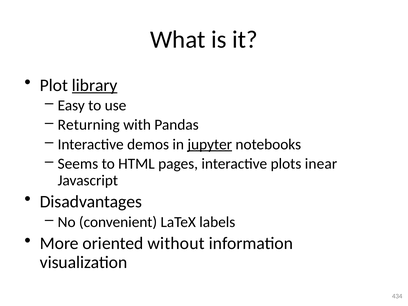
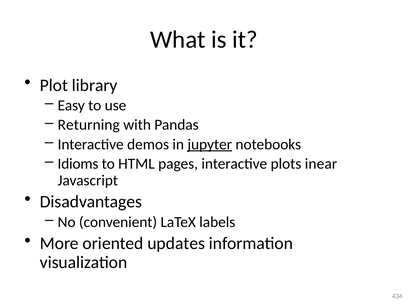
library underline: present -> none
Seems: Seems -> Idioms
without: without -> updates
